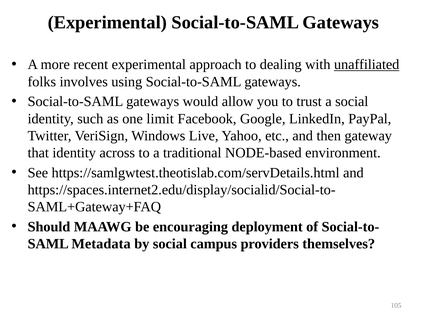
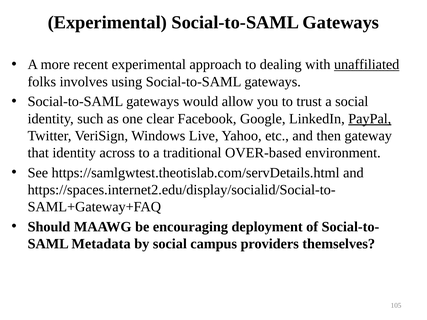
limit: limit -> clear
PayPal underline: none -> present
NODE-based: NODE-based -> OVER-based
